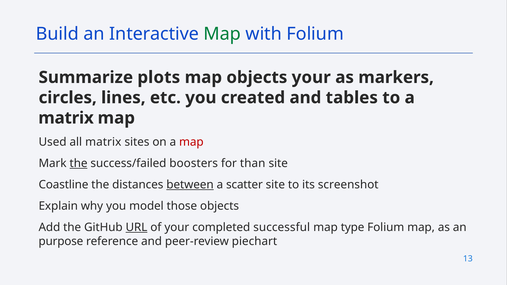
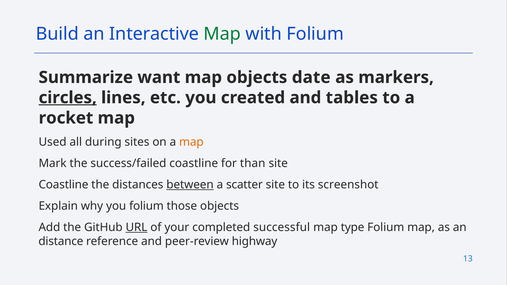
plots: plots -> want
objects your: your -> date
circles underline: none -> present
matrix at (66, 118): matrix -> rocket
all matrix: matrix -> during
map at (191, 142) colour: red -> orange
the at (79, 163) underline: present -> none
success/failed boosters: boosters -> coastline
you model: model -> folium
purpose: purpose -> distance
piechart: piechart -> highway
